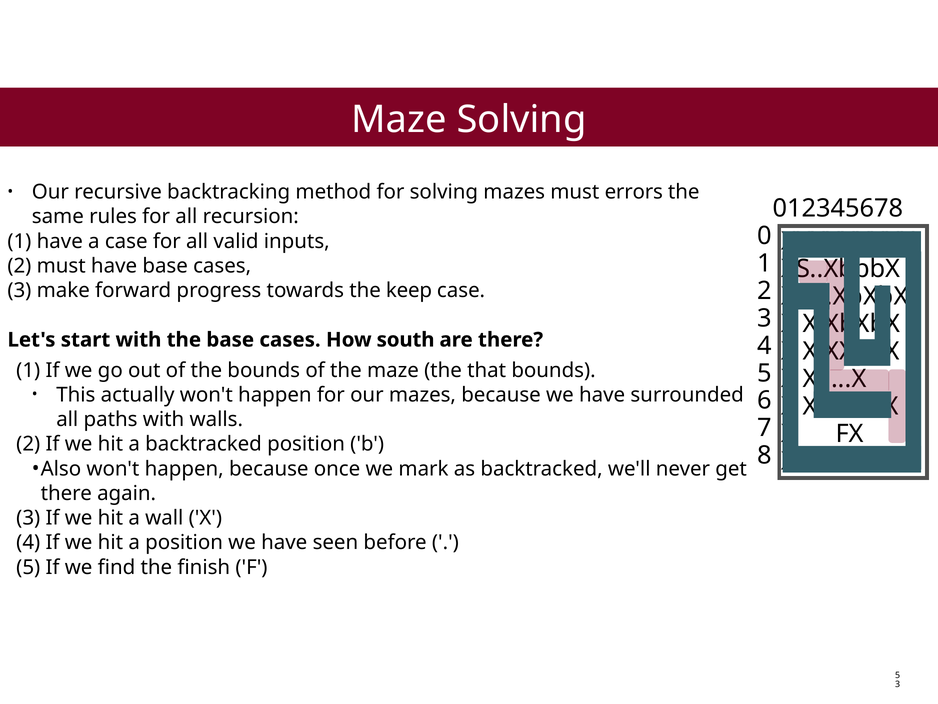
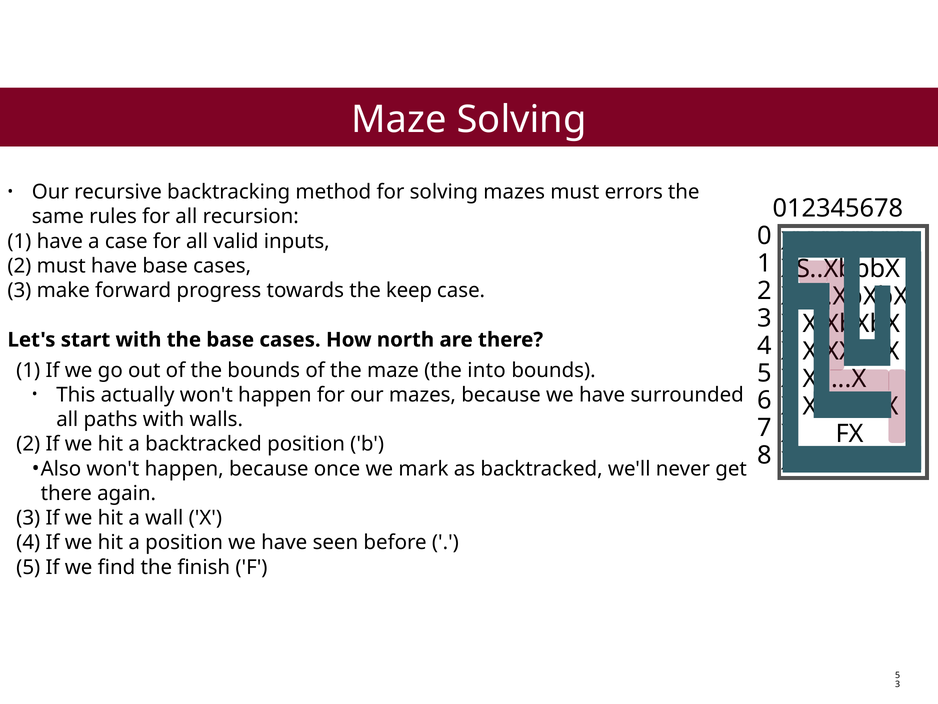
south: south -> north
that: that -> into
